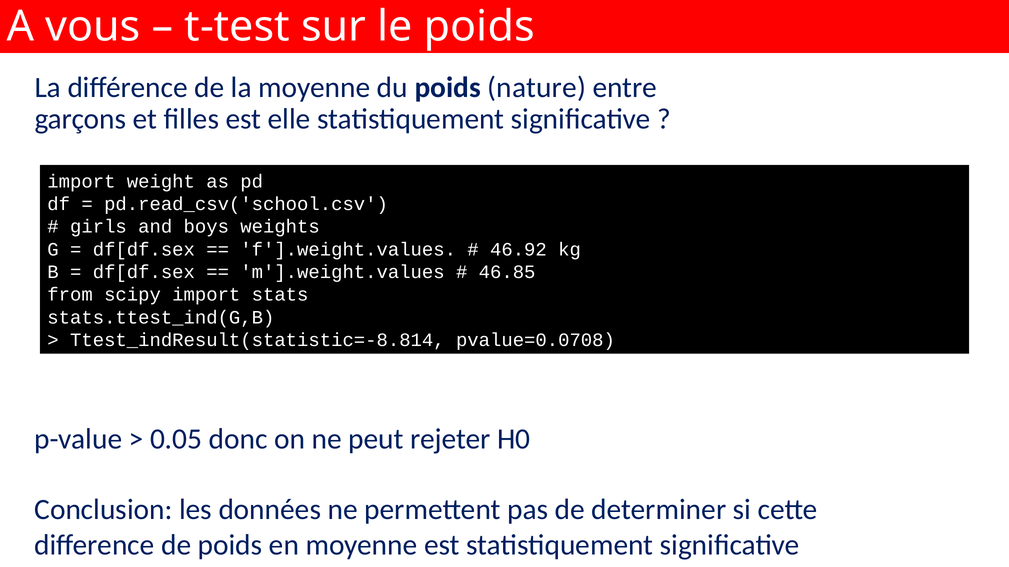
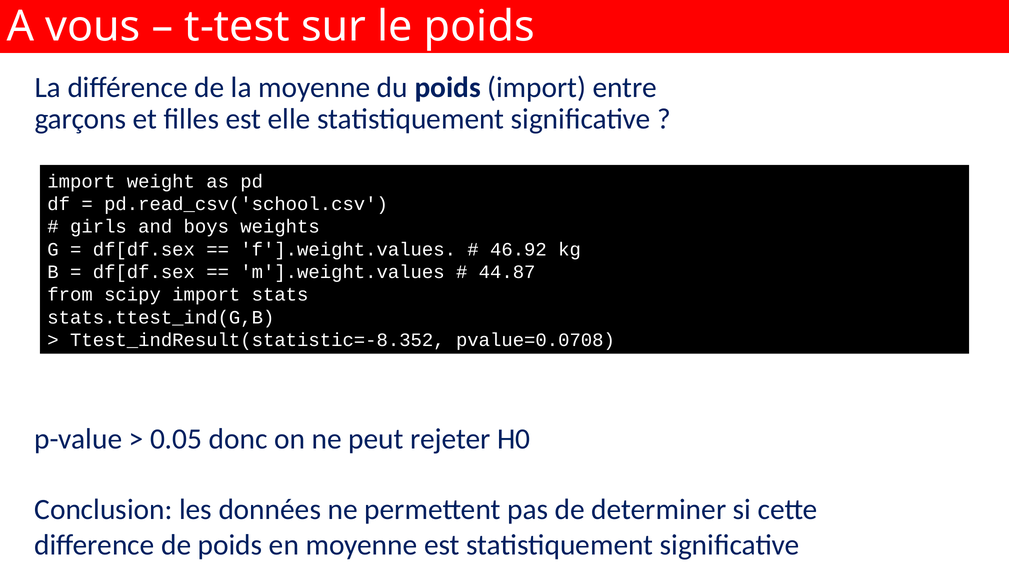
poids nature: nature -> import
46.85: 46.85 -> 44.87
Ttest_indResult(statistic=-8.814: Ttest_indResult(statistic=-8.814 -> Ttest_indResult(statistic=-8.352
